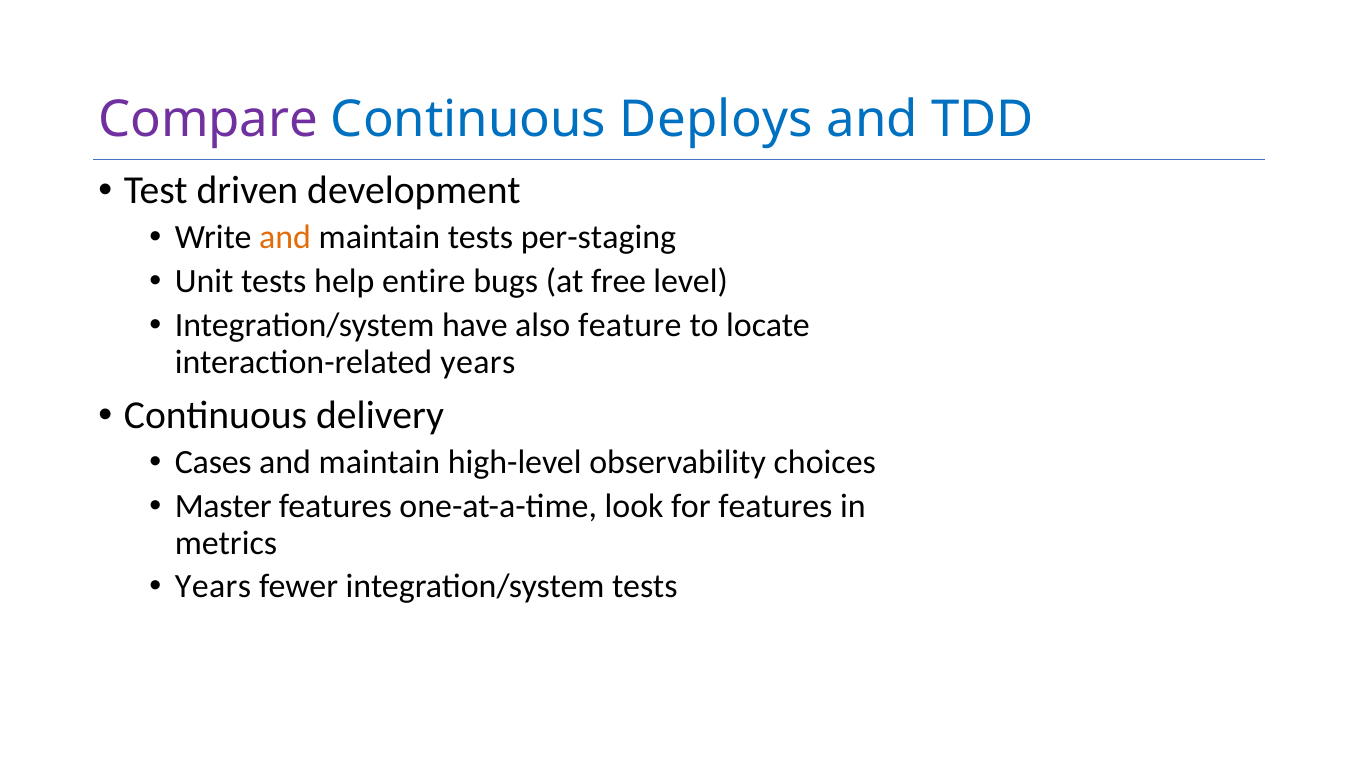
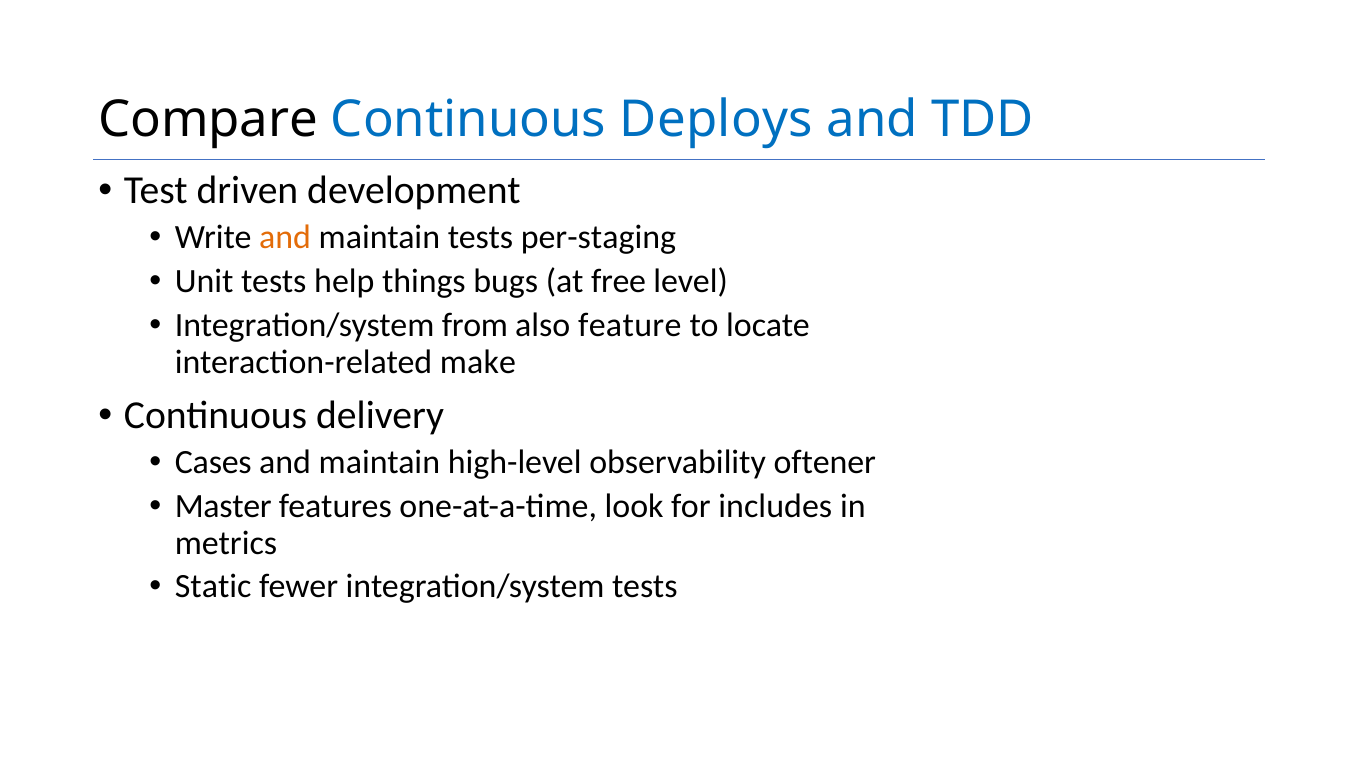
Compare colour: purple -> black
entire: entire -> things
have: have -> from
interaction-related years: years -> make
choices: choices -> oftener
for features: features -> includes
Years at (213, 587): Years -> Static
